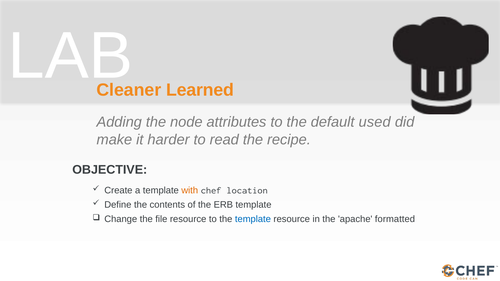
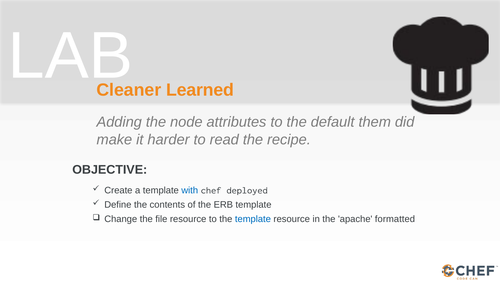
used: used -> them
with colour: orange -> blue
location: location -> deployed
